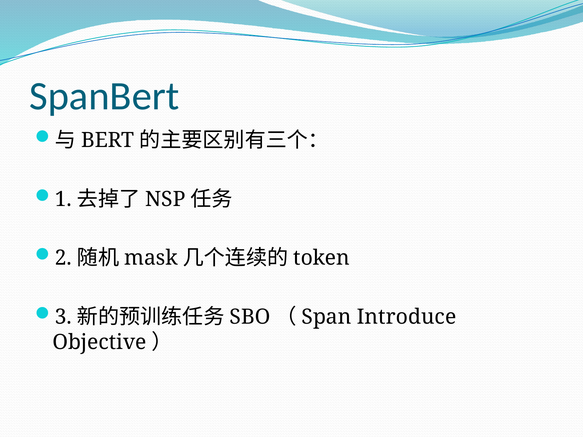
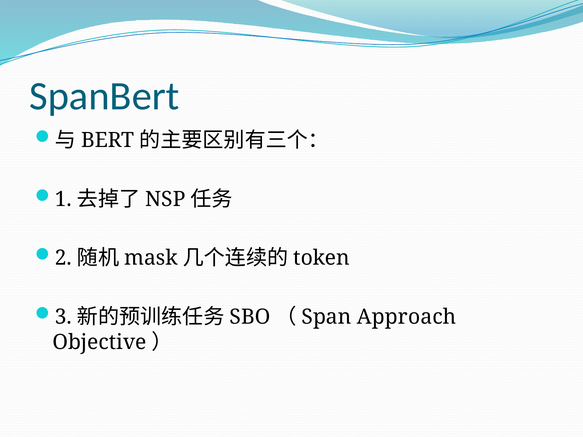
Introduce: Introduce -> Approach
